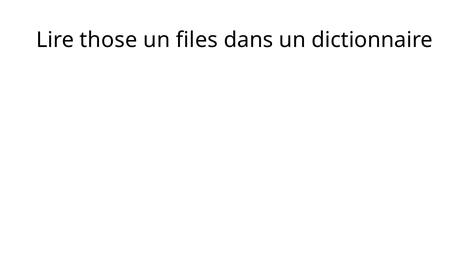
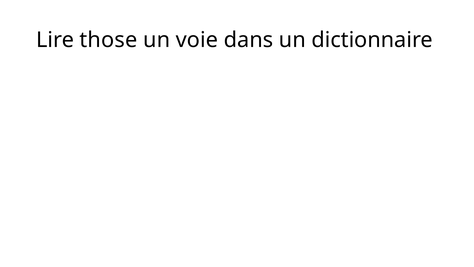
files: files -> voie
